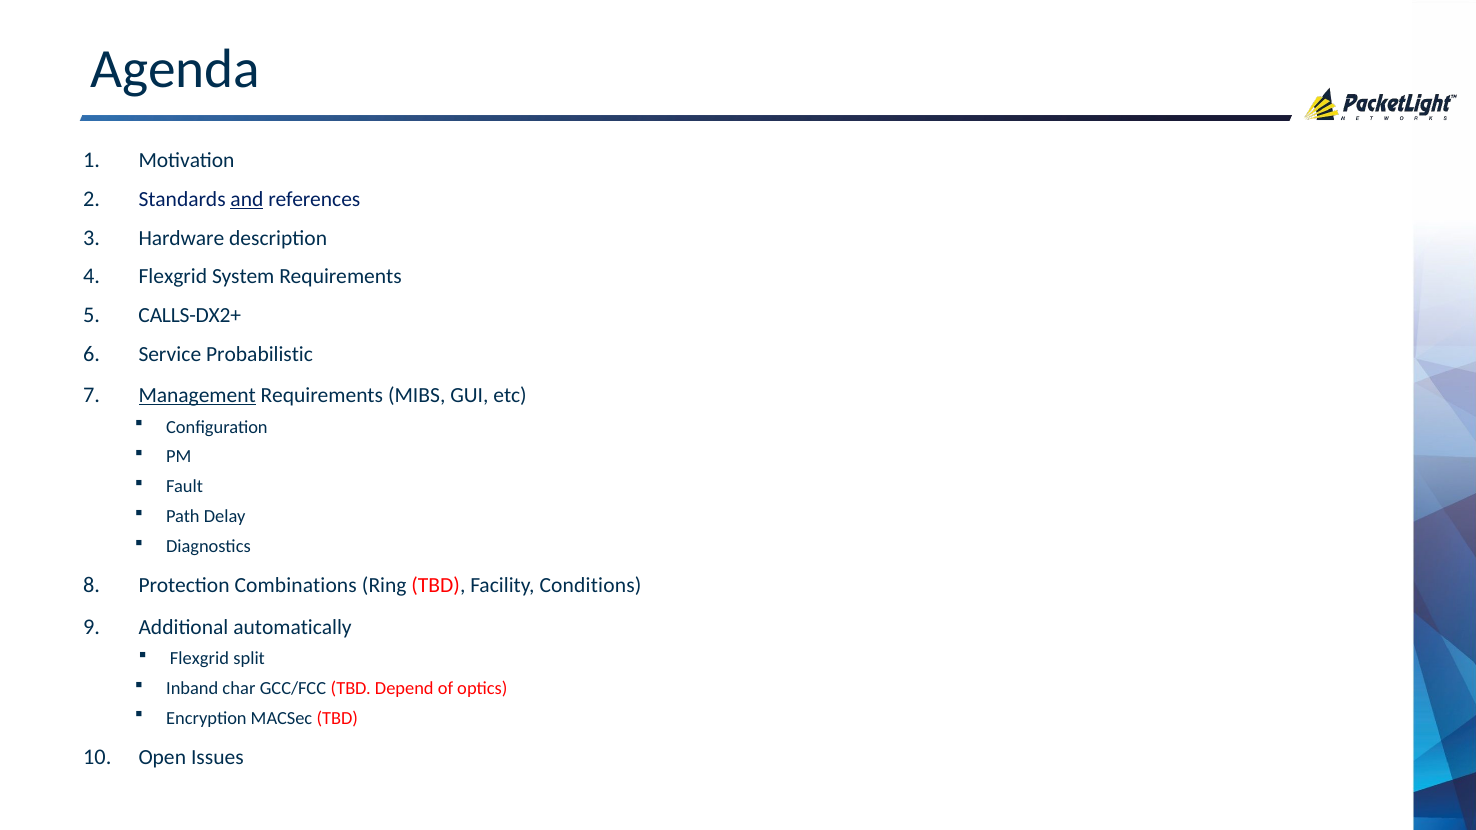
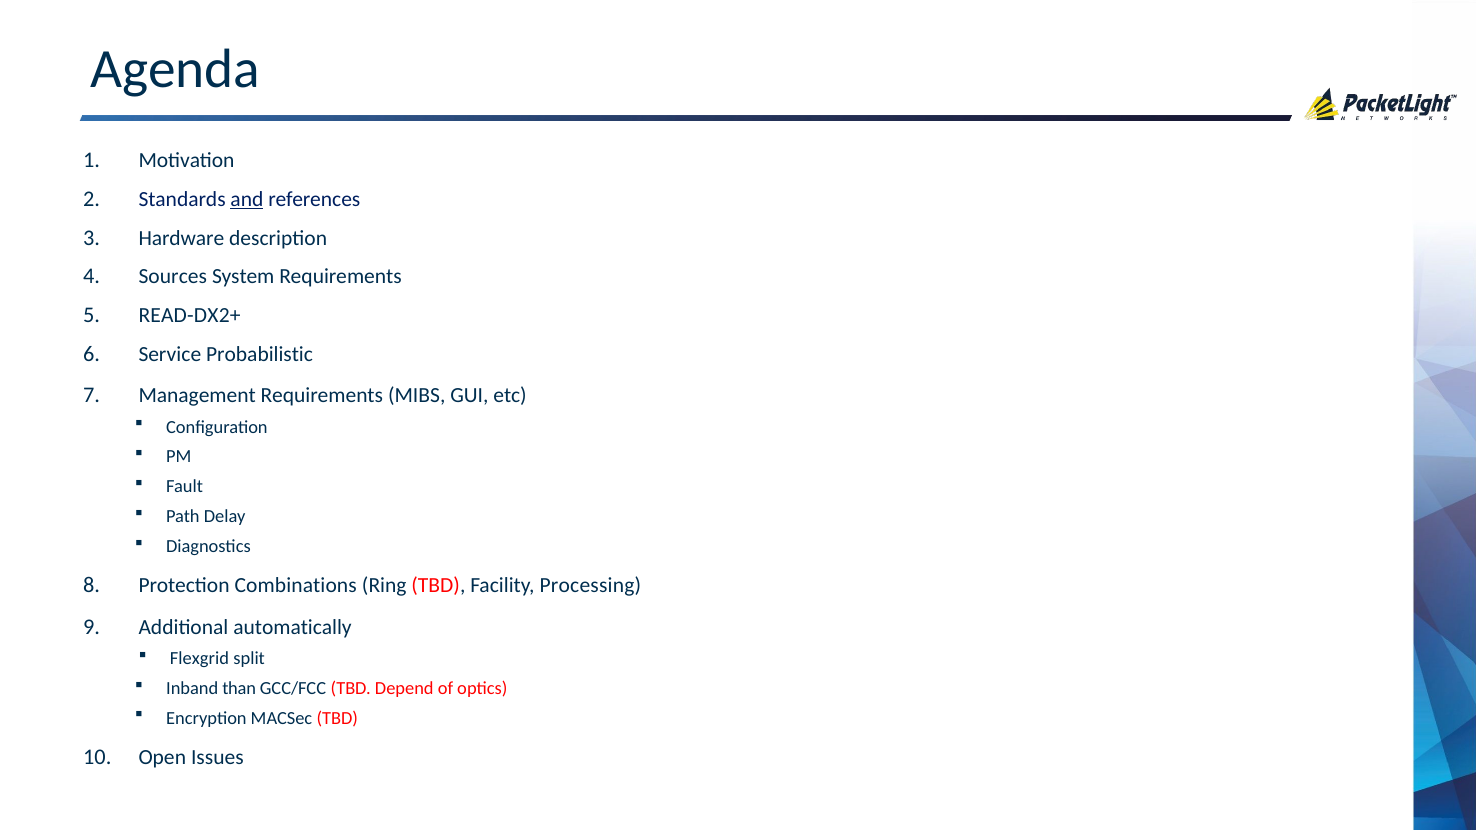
Flexgrid at (173, 277): Flexgrid -> Sources
CALLS-DX2+: CALLS-DX2+ -> READ-DX2+
Management underline: present -> none
Conditions: Conditions -> Processing
char: char -> than
